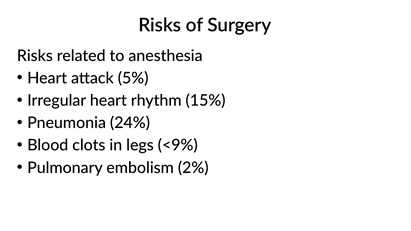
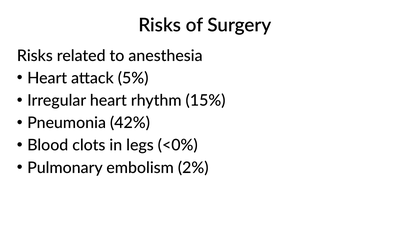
24%: 24% -> 42%
<9%: <9% -> <0%
